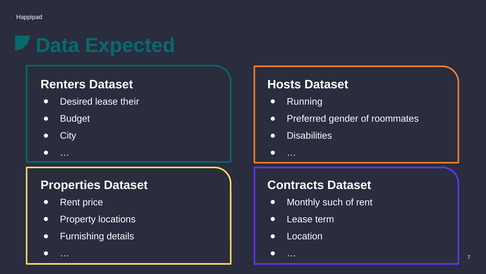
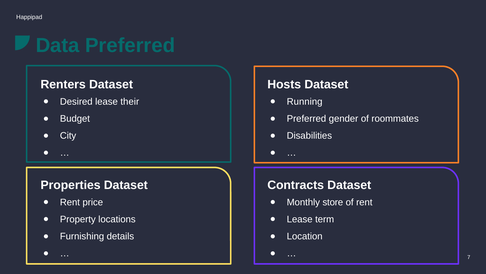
Data Expected: Expected -> Preferred
such: such -> store
